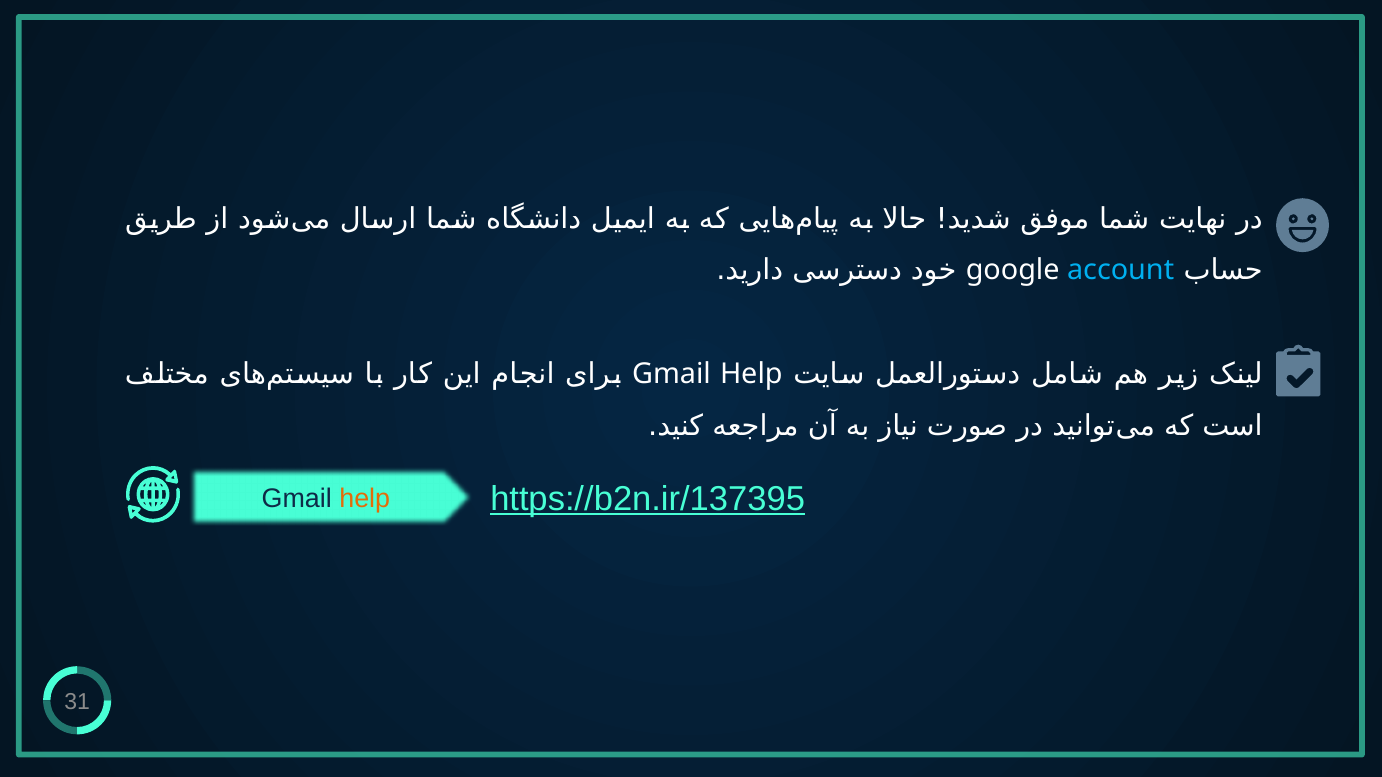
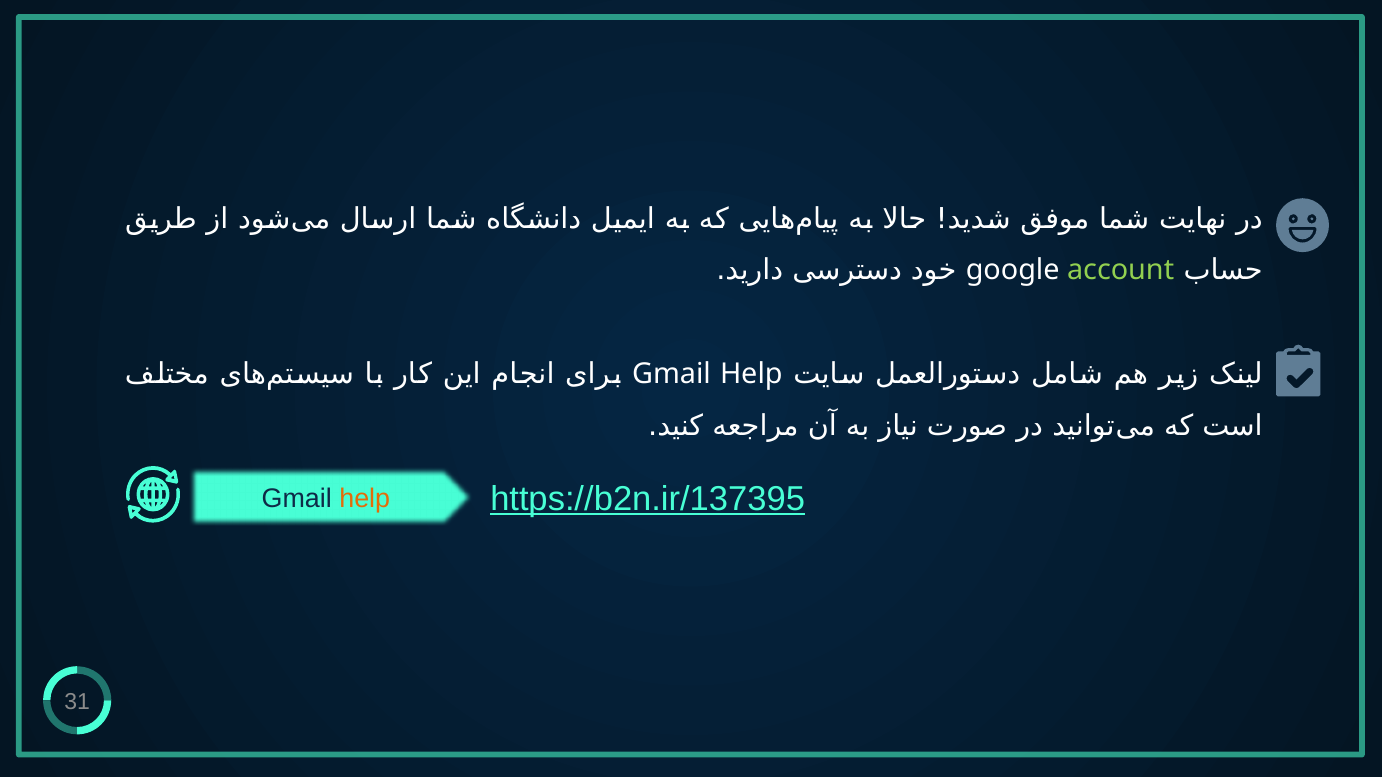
account colour: light blue -> light green
